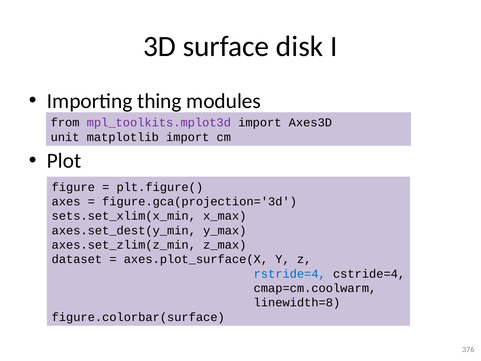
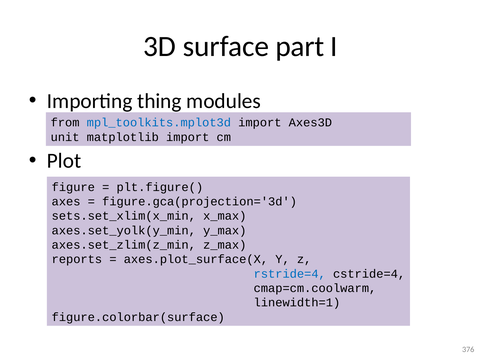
disk: disk -> part
mpl_toolkits.mplot3d colour: purple -> blue
axes.set_dest(y_min: axes.set_dest(y_min -> axes.set_yolk(y_min
dataset: dataset -> reports
linewidth=8: linewidth=8 -> linewidth=1
